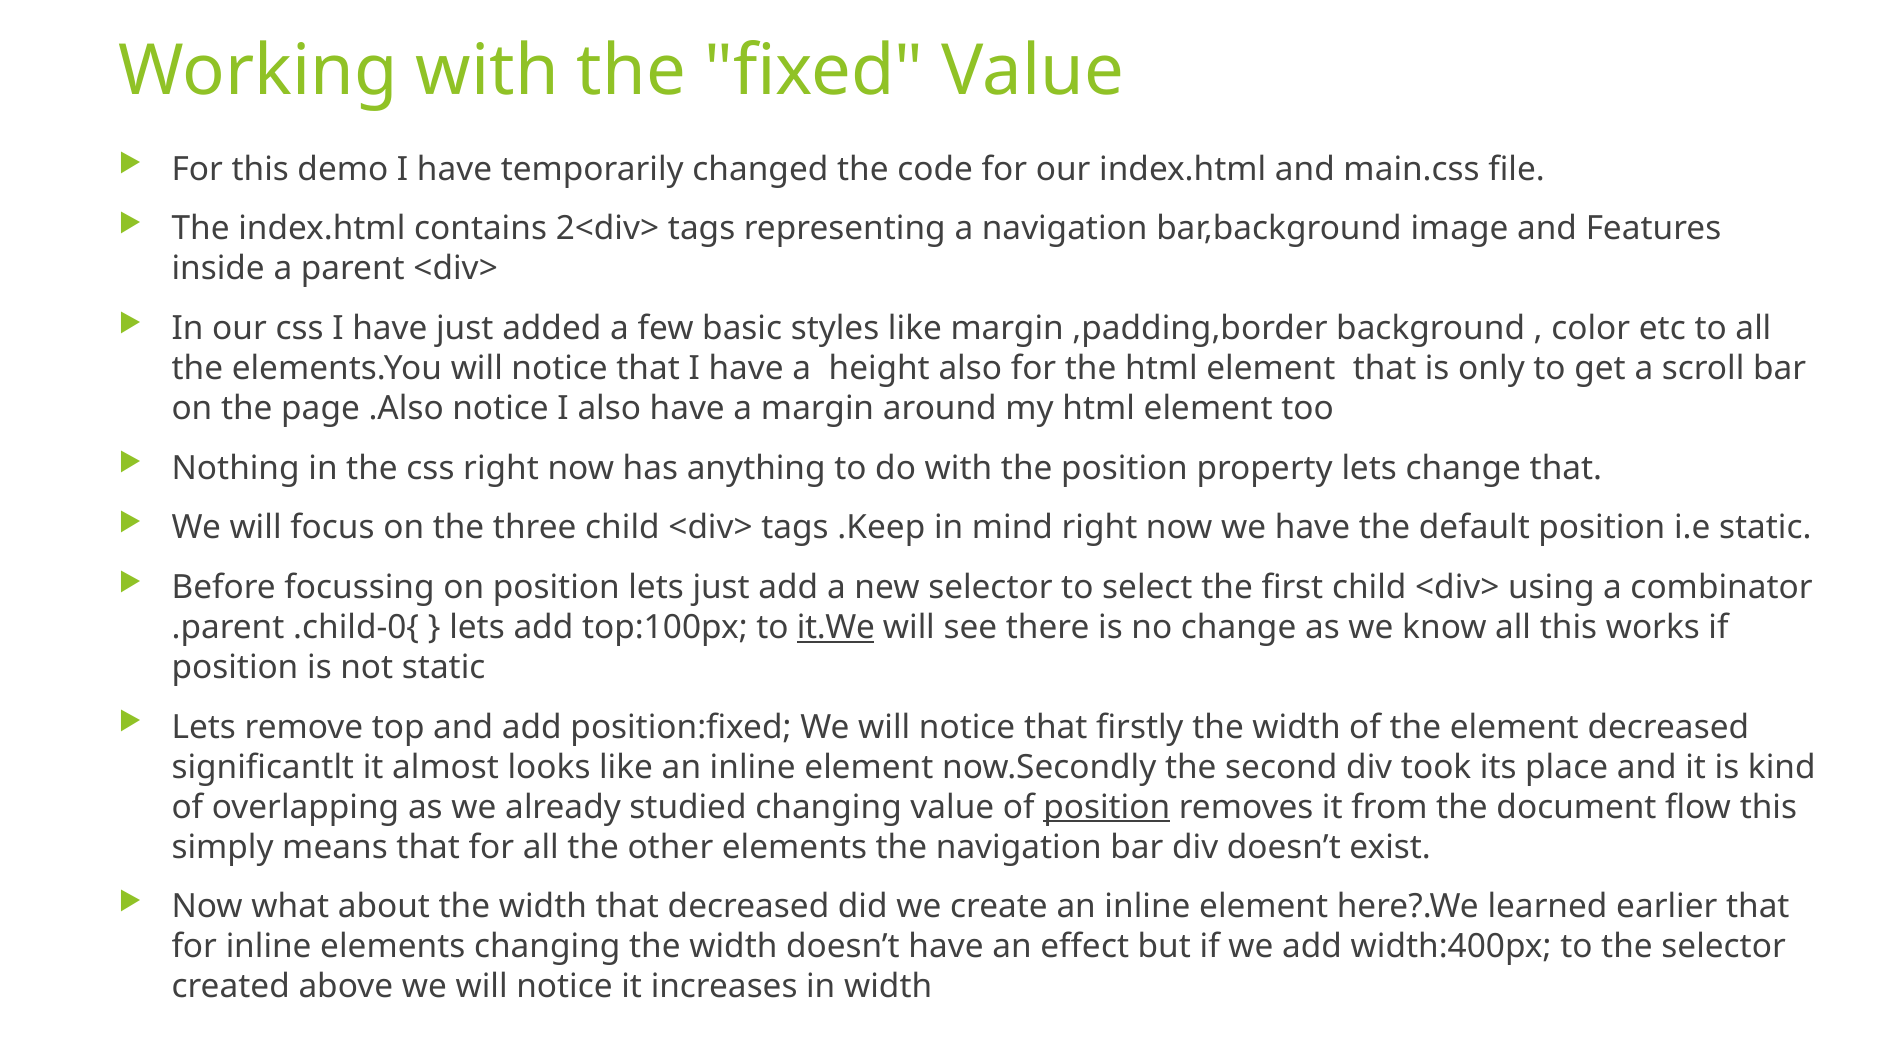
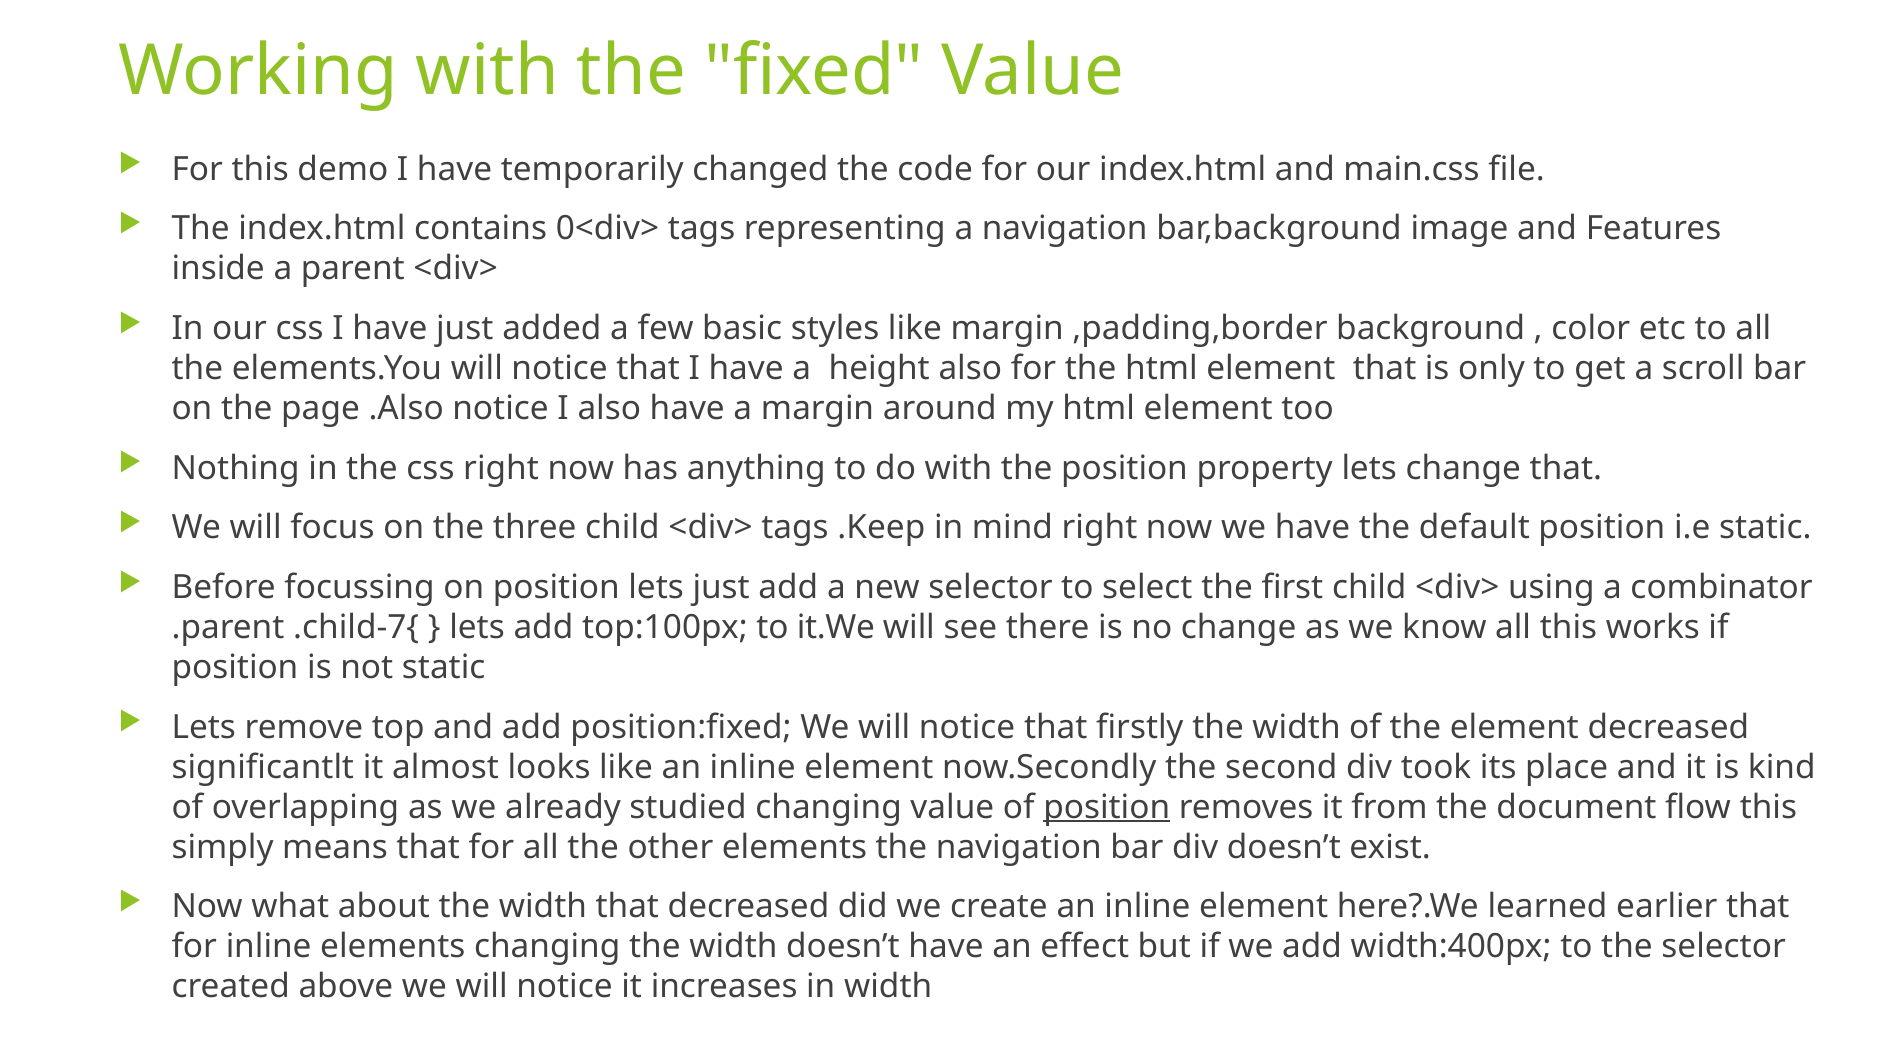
2<div>: 2<div> -> 0<div>
.child-0{: .child-0{ -> .child-7{
it.We underline: present -> none
